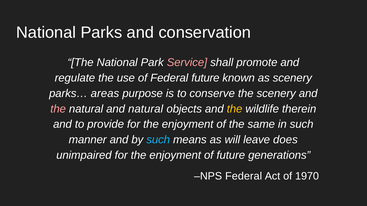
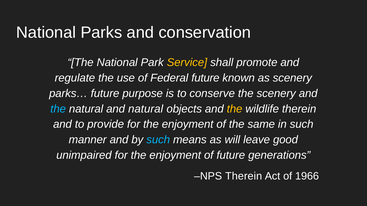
Service colour: pink -> yellow
parks… areas: areas -> future
the at (58, 109) colour: pink -> light blue
does: does -> good
NPS Federal: Federal -> Therein
1970: 1970 -> 1966
